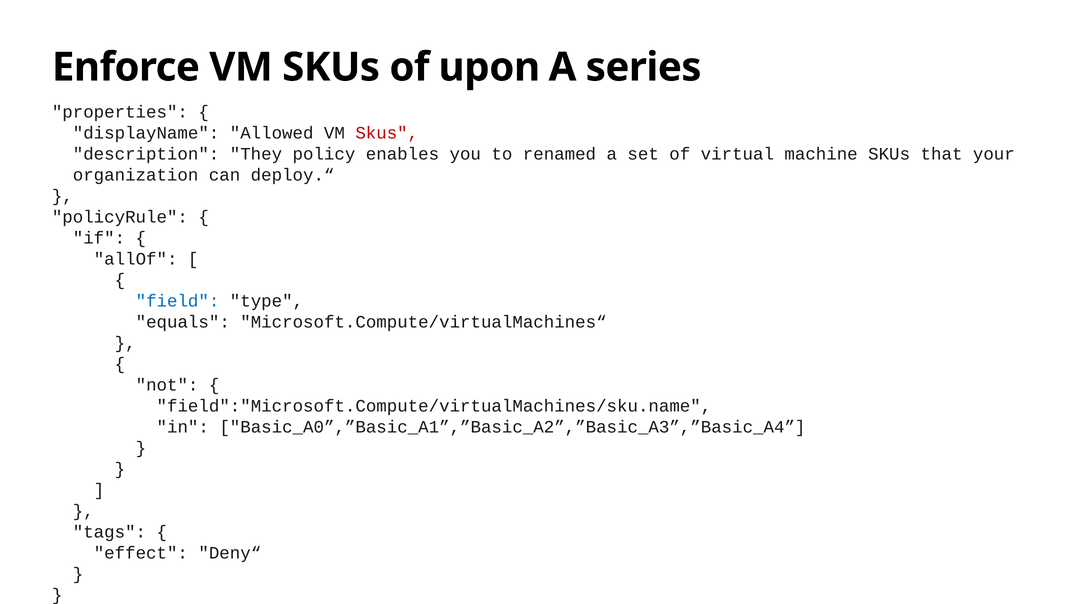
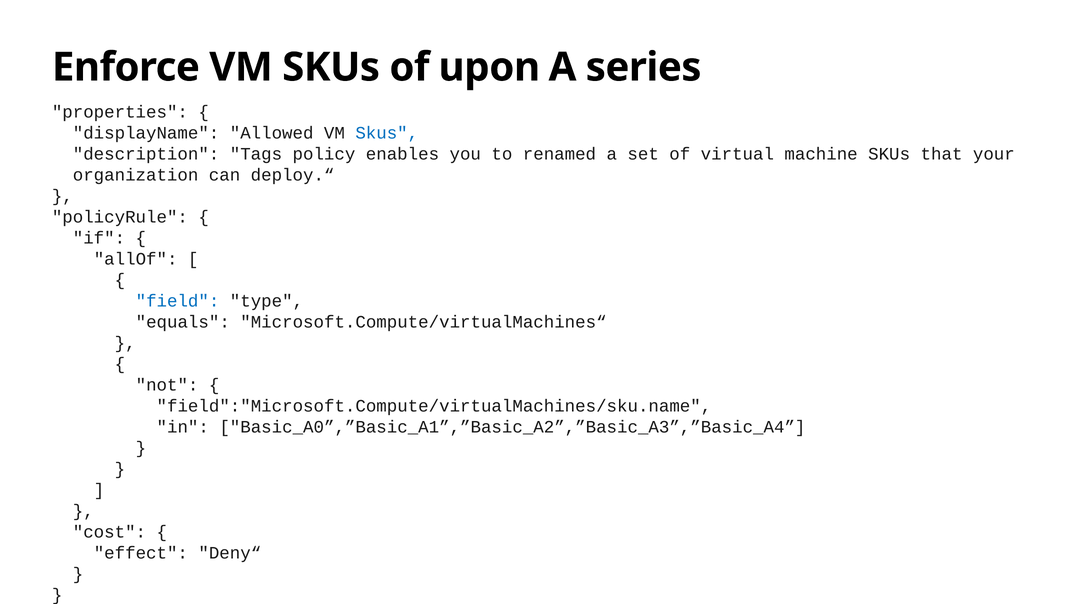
Skus at (387, 133) colour: red -> blue
They: They -> Tags
tags: tags -> cost
